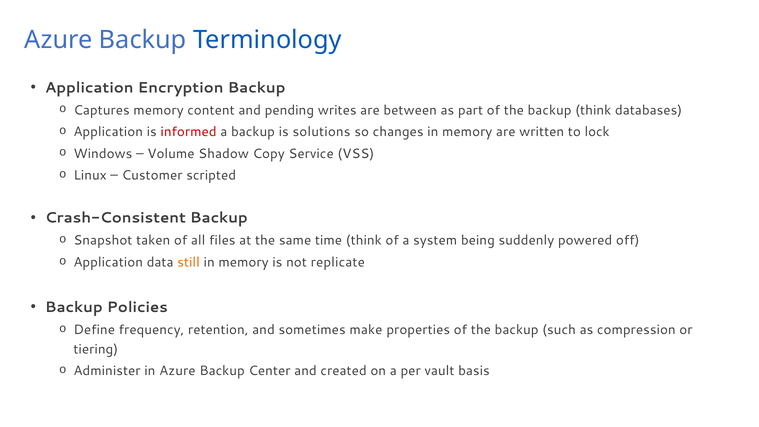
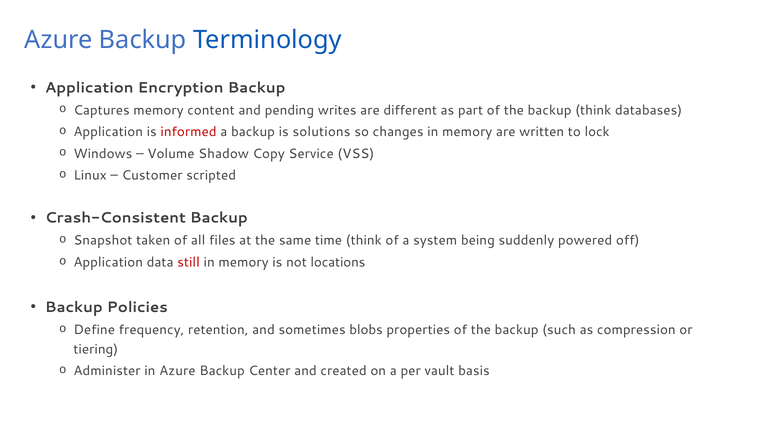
between: between -> different
still colour: orange -> red
replicate: replicate -> locations
make: make -> blobs
